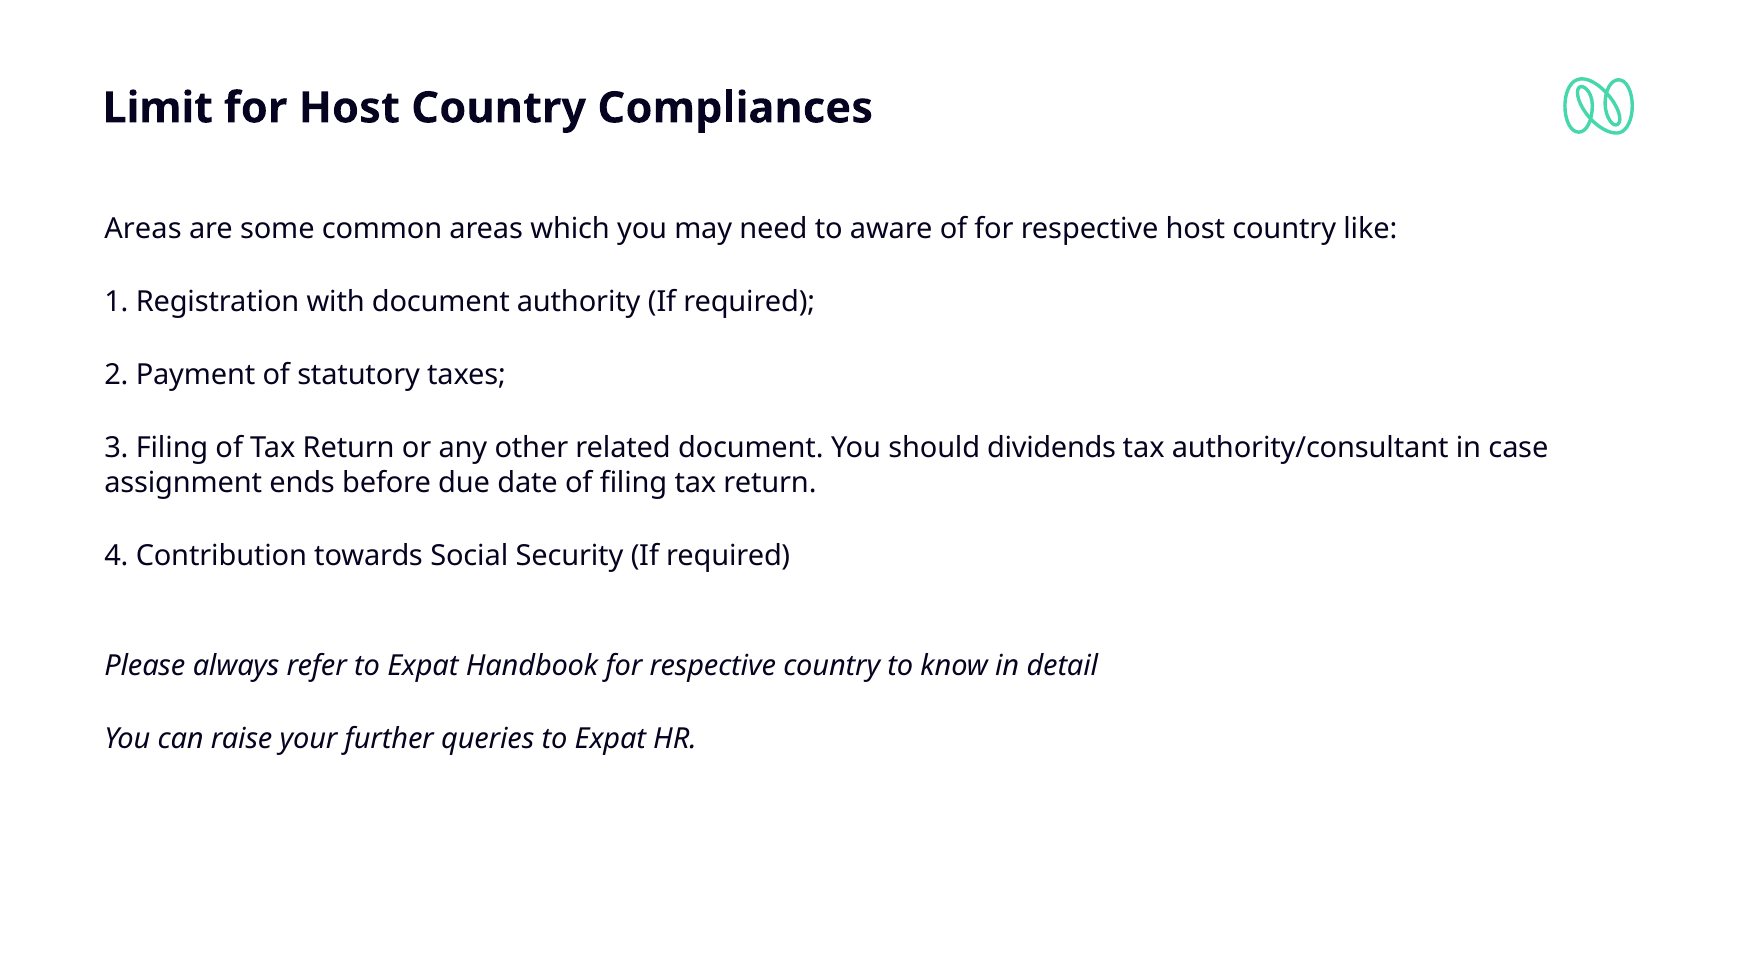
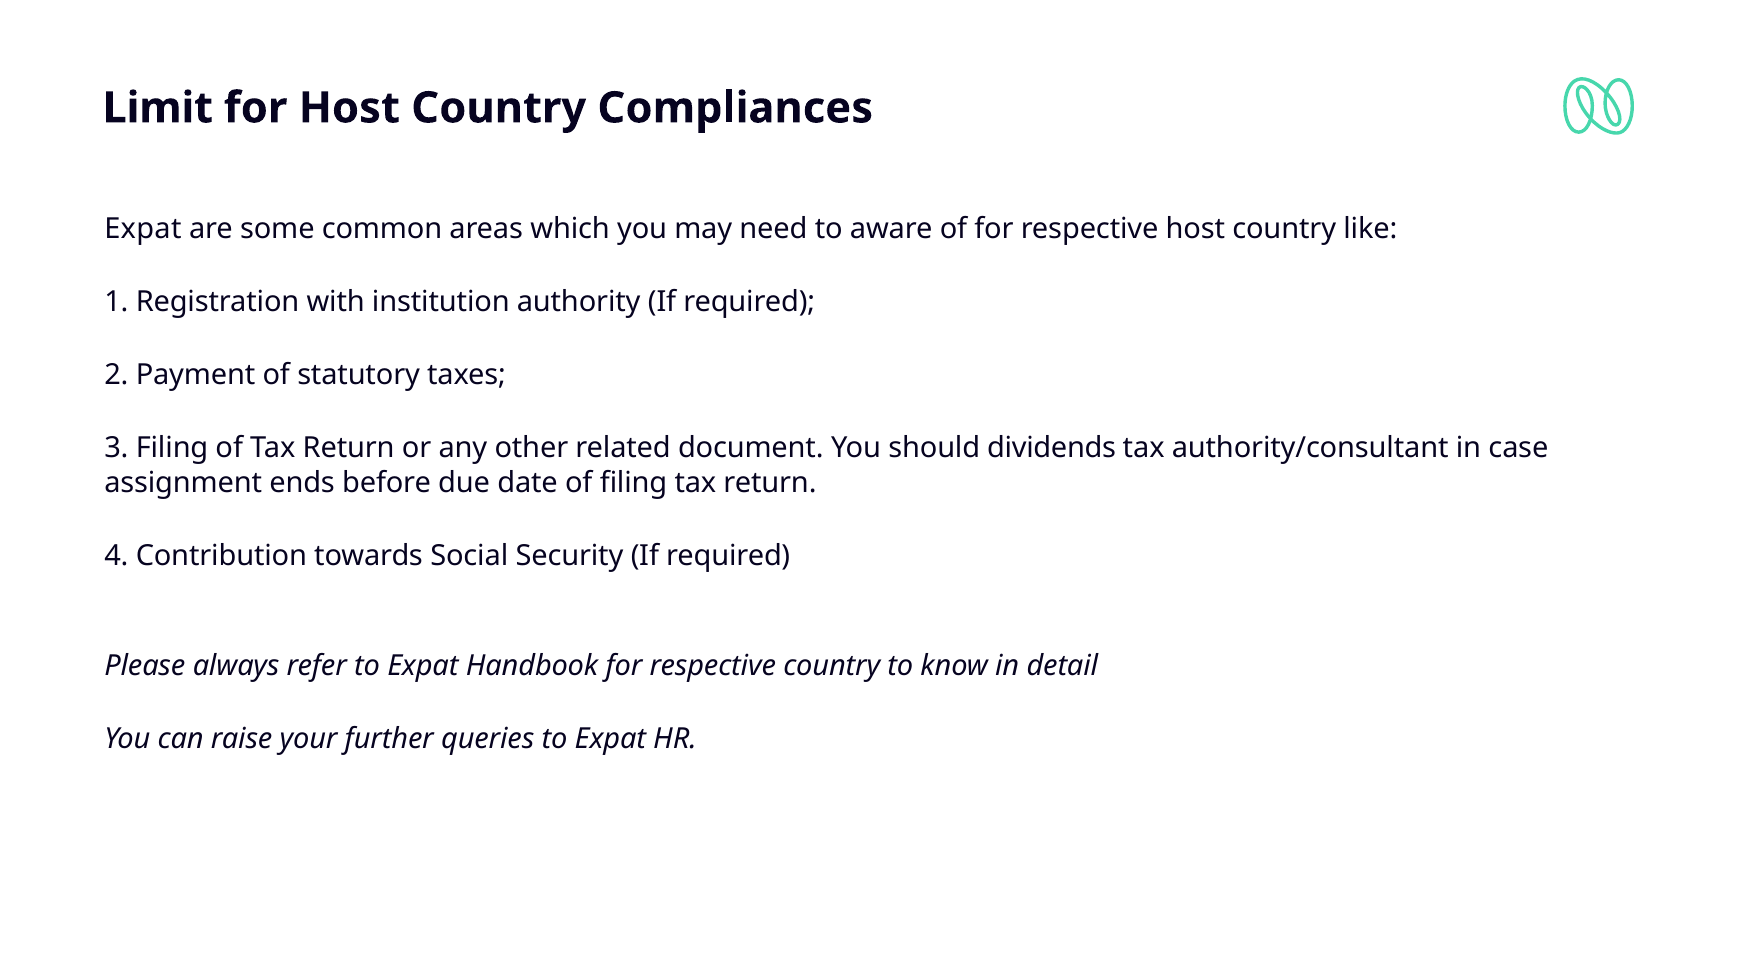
Areas at (143, 229): Areas -> Expat
with document: document -> institution
